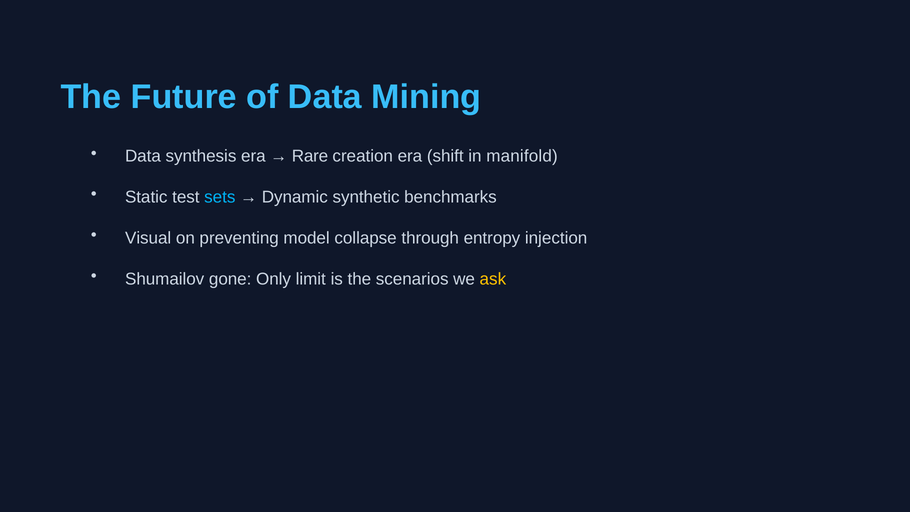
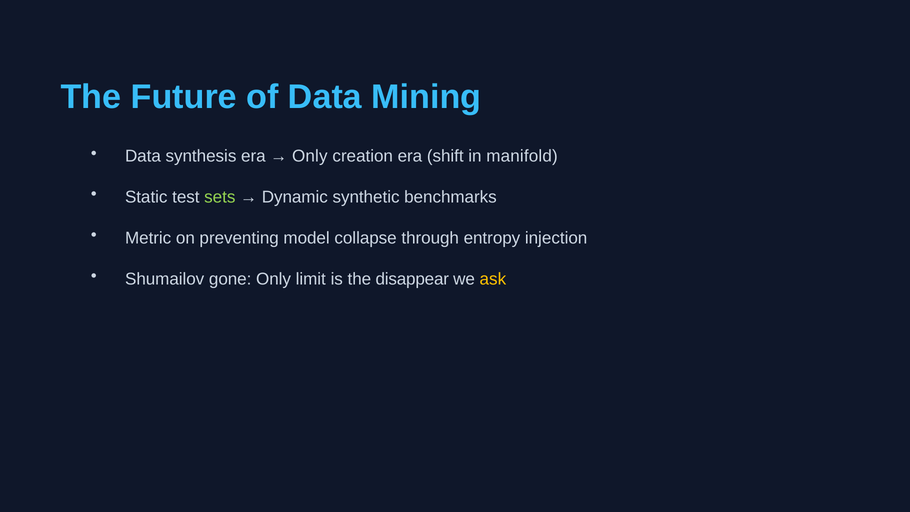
Rare at (310, 156): Rare -> Only
sets colour: light blue -> light green
Visual: Visual -> Metric
scenarios: scenarios -> disappear
